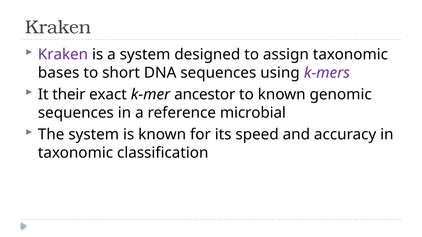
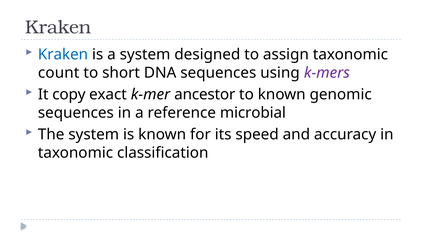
Kraken at (63, 55) colour: purple -> blue
bases: bases -> count
their: their -> copy
